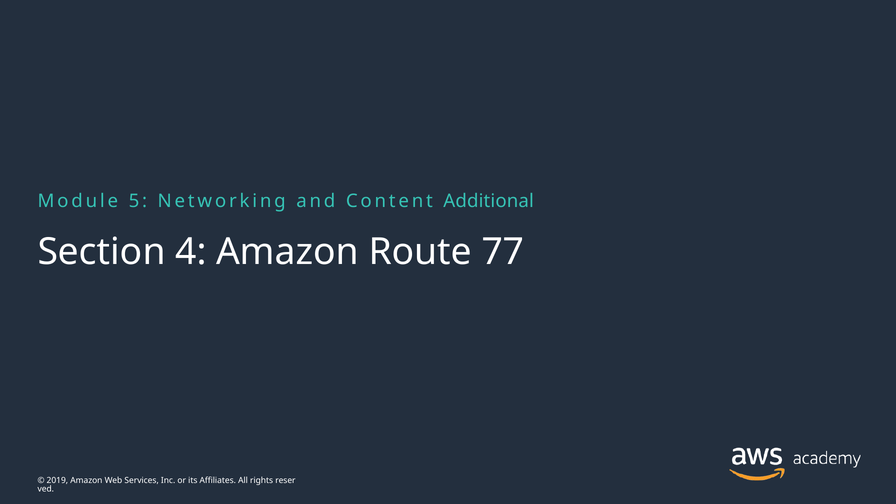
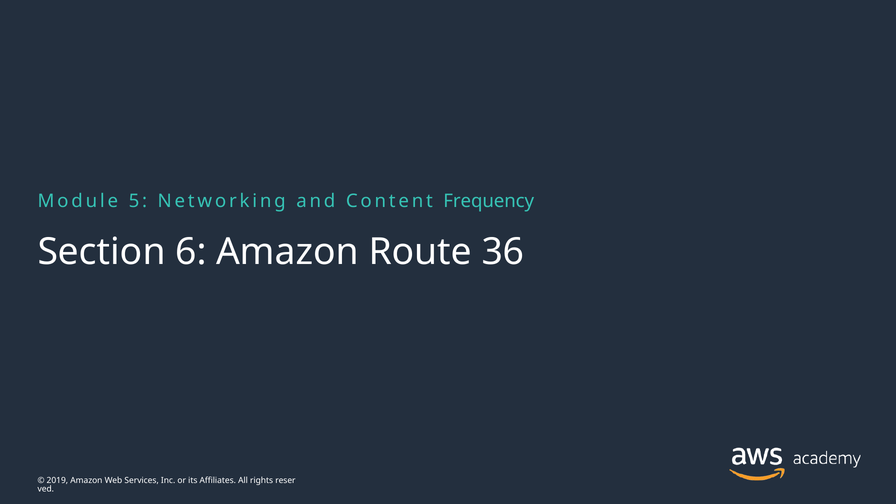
Additional: Additional -> Frequency
4: 4 -> 6
77: 77 -> 36
